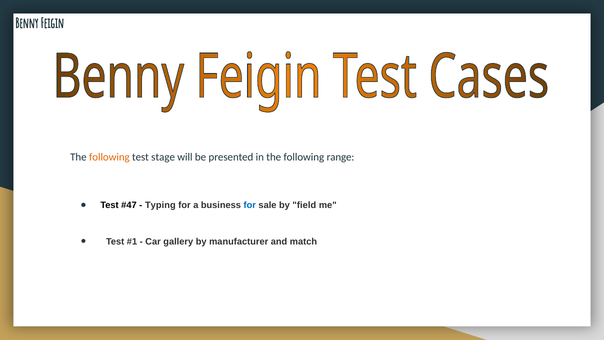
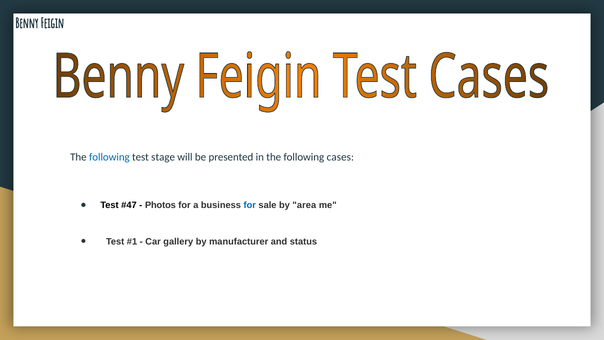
following at (109, 157) colour: orange -> blue
range: range -> cases
Typing: Typing -> Photos
field: field -> area
match: match -> status
